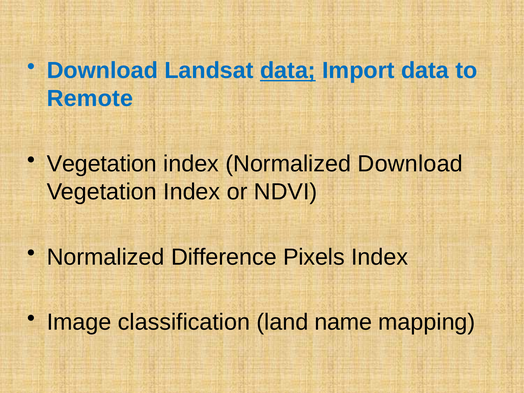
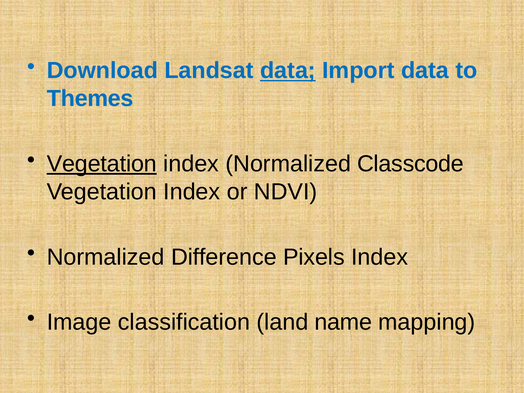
Remote: Remote -> Themes
Vegetation at (102, 164) underline: none -> present
Normalized Download: Download -> Classcode
